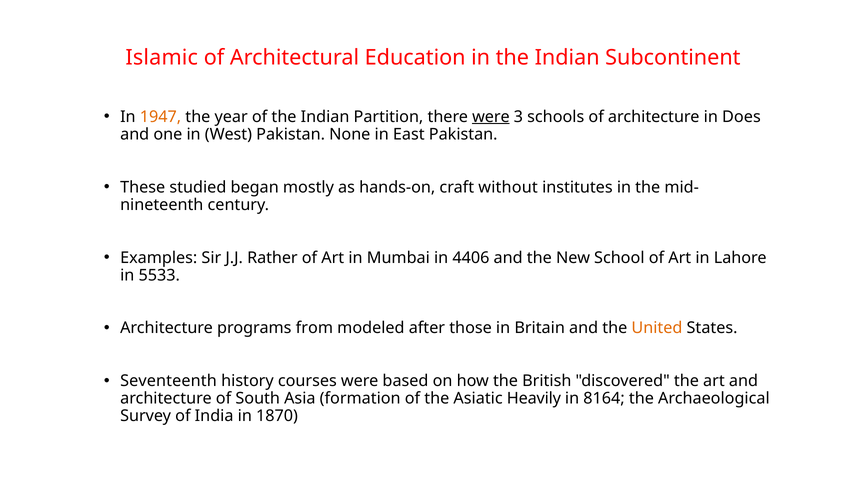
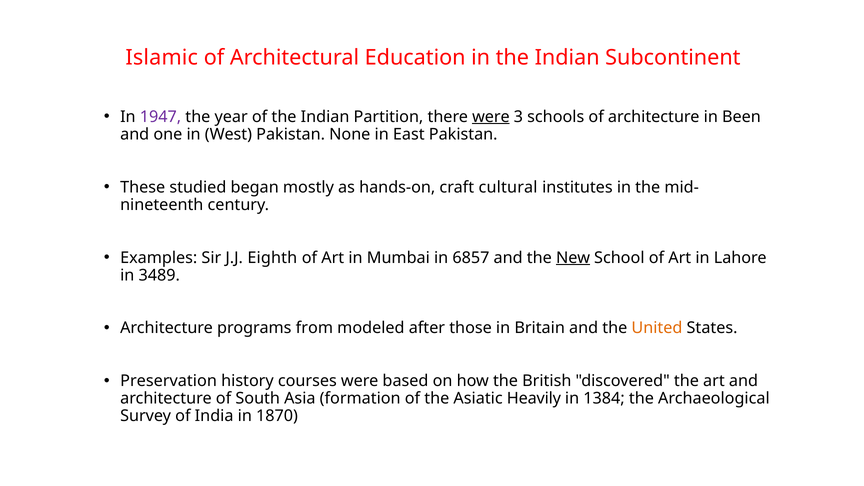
1947 colour: orange -> purple
Does: Does -> Been
without: without -> cultural
Rather: Rather -> Eighth
4406: 4406 -> 6857
New underline: none -> present
5533: 5533 -> 3489
Seventeenth: Seventeenth -> Preservation
8164: 8164 -> 1384
